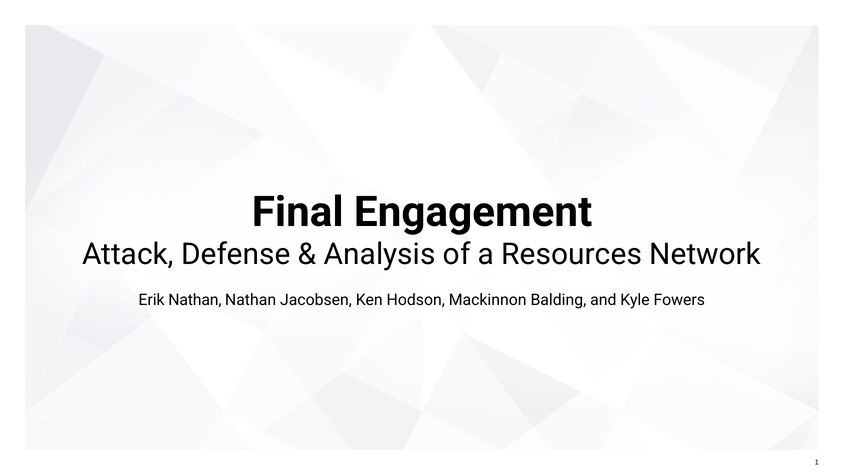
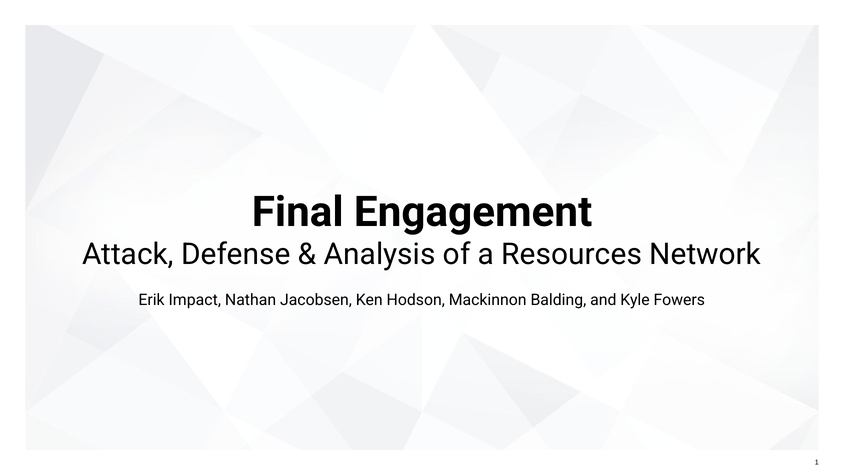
Erik Nathan: Nathan -> Impact
